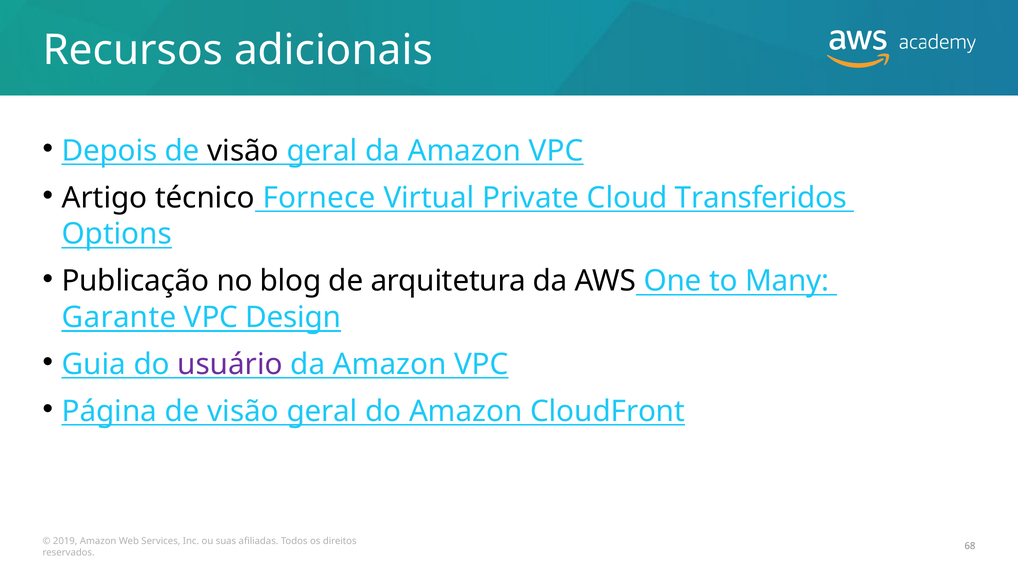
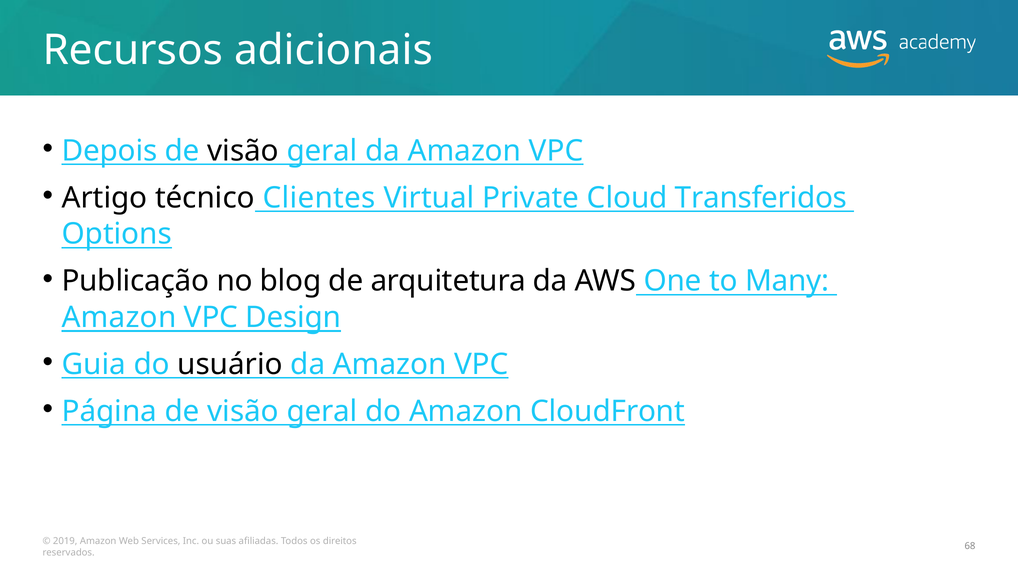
Fornece: Fornece -> Clientes
Garante at (119, 317): Garante -> Amazon
usuário colour: purple -> black
